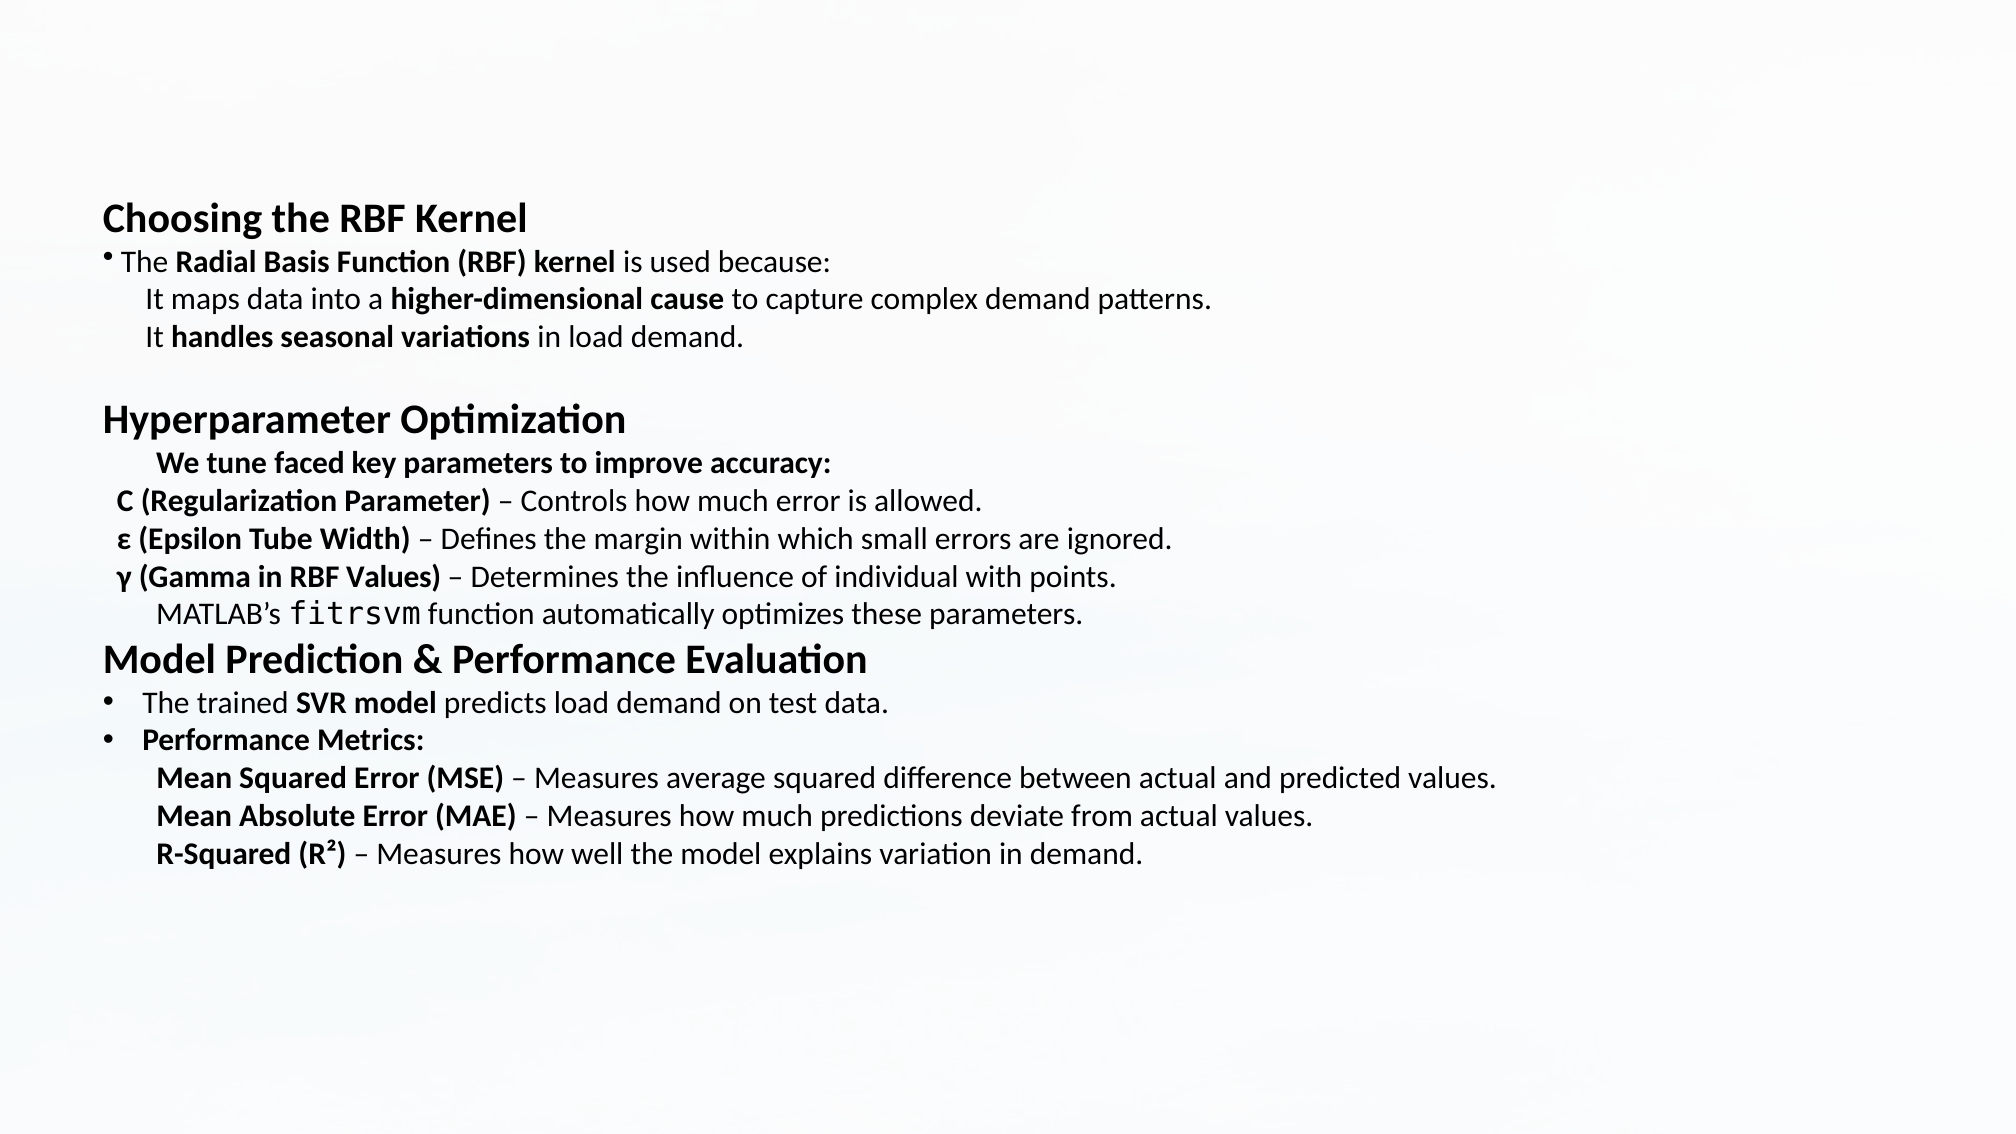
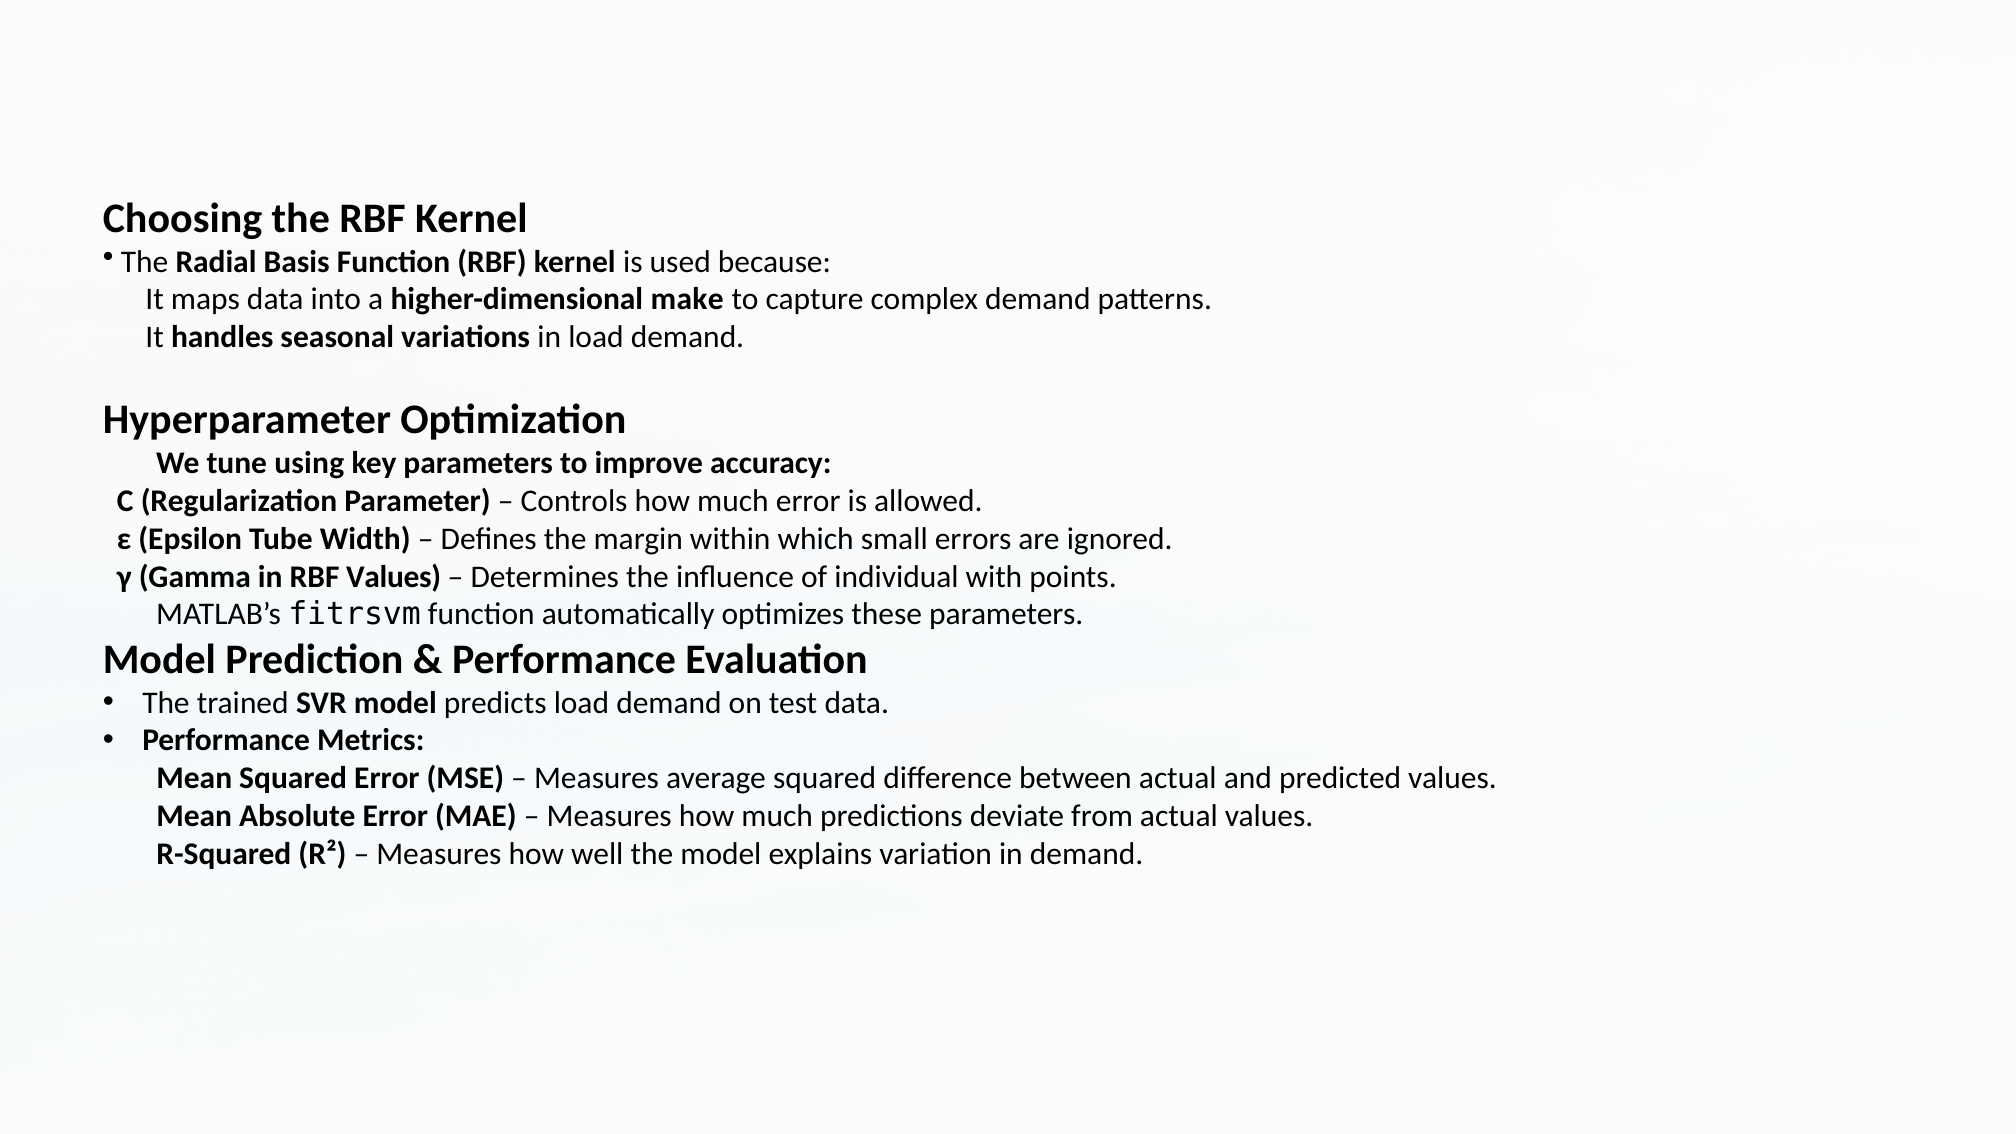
cause: cause -> make
faced: faced -> using
